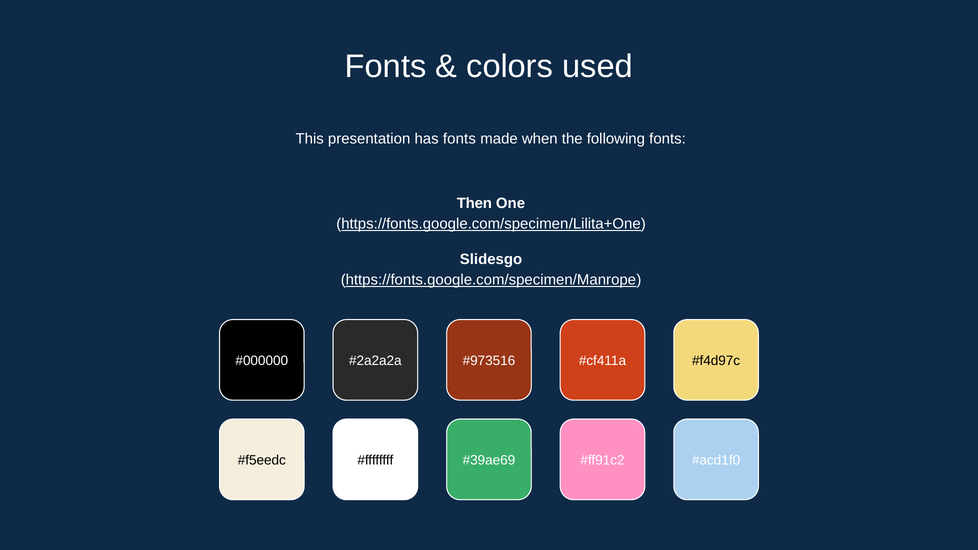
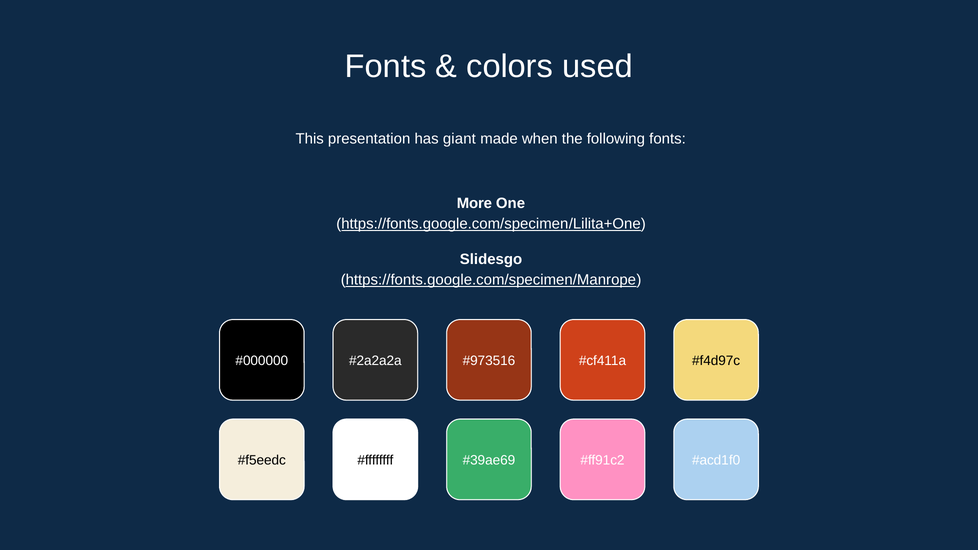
has fonts: fonts -> giant
Then: Then -> More
